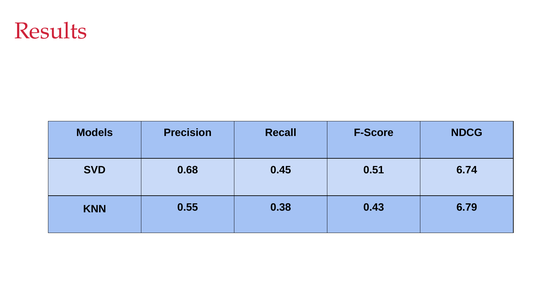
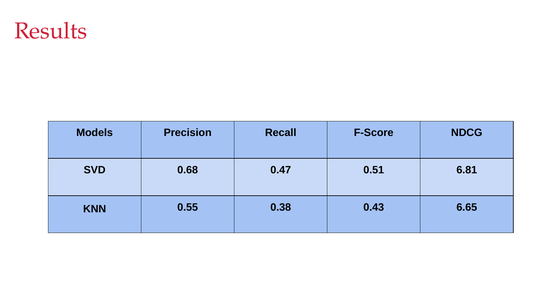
0.45: 0.45 -> 0.47
6.74: 6.74 -> 6.81
6.79: 6.79 -> 6.65
